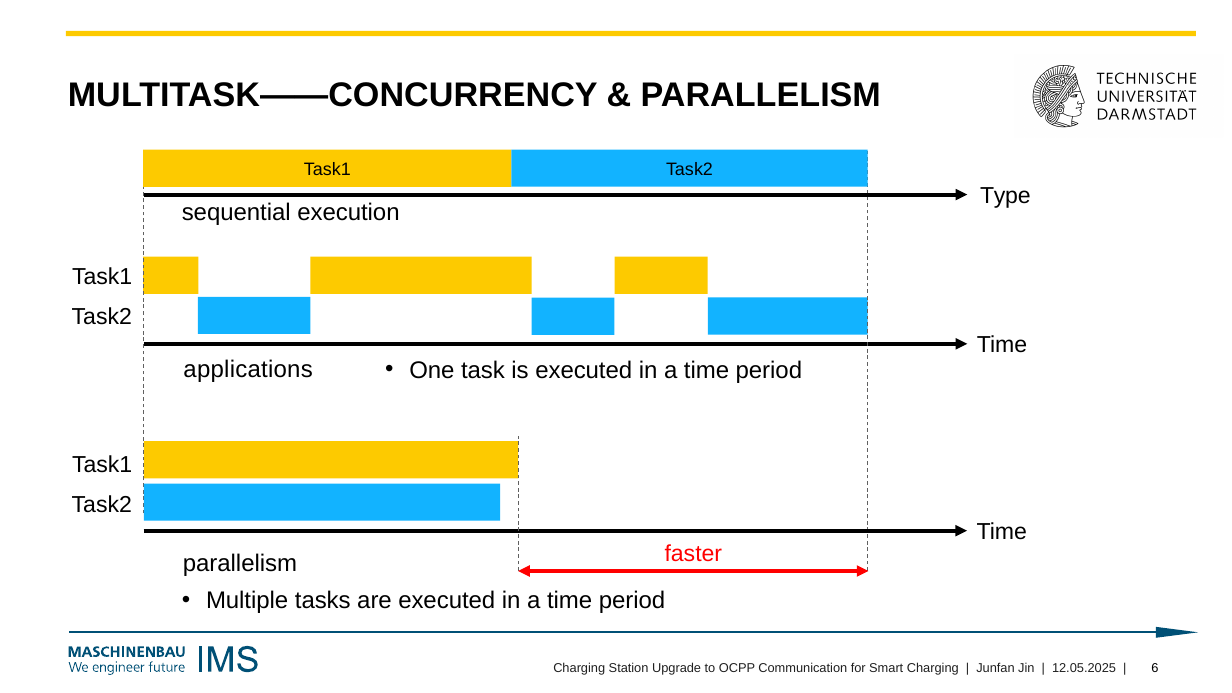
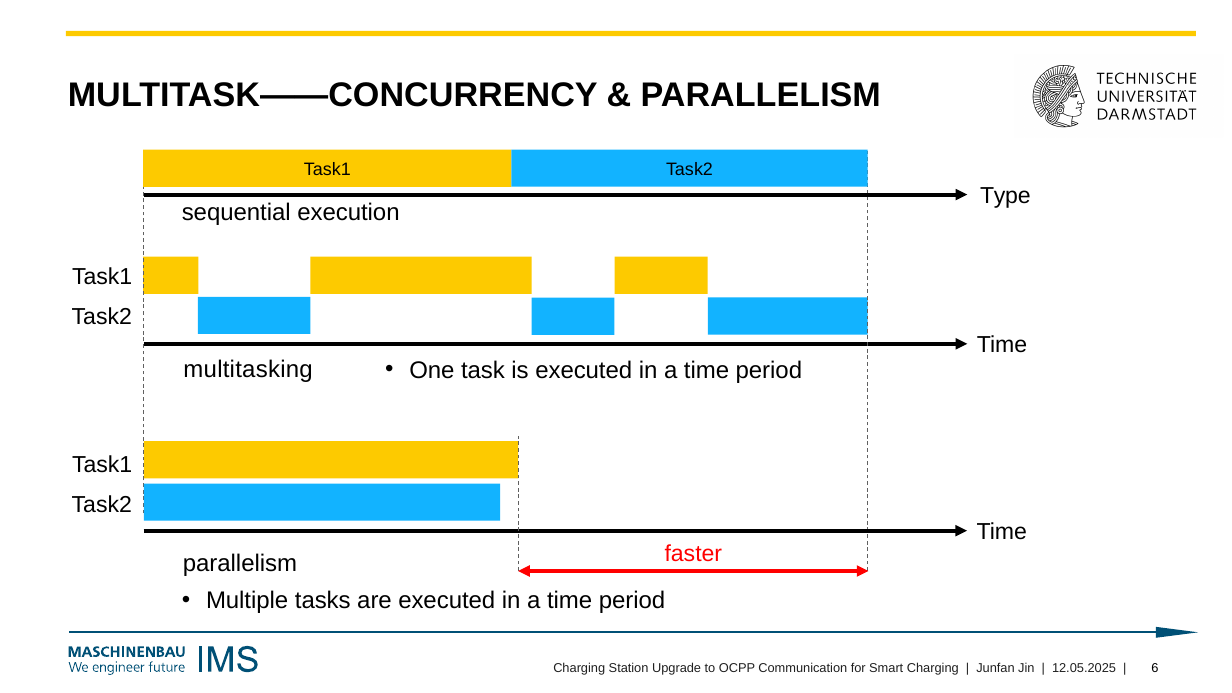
applications: applications -> multitasking
